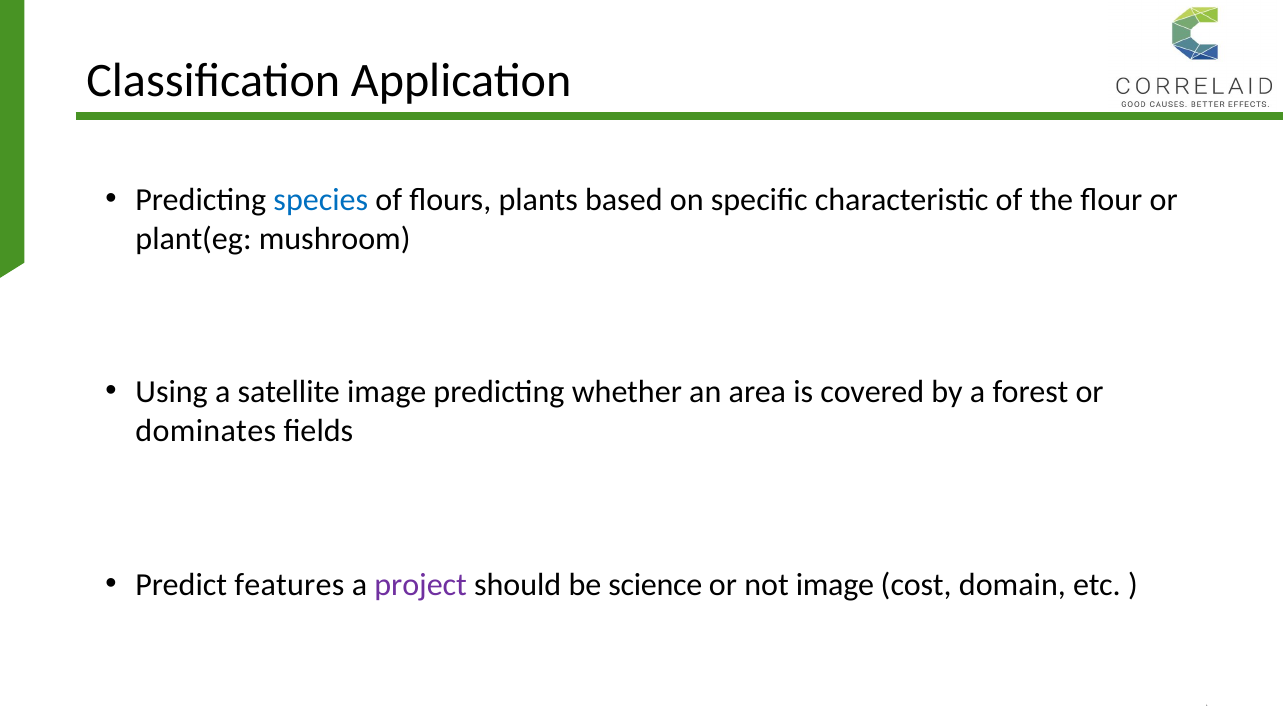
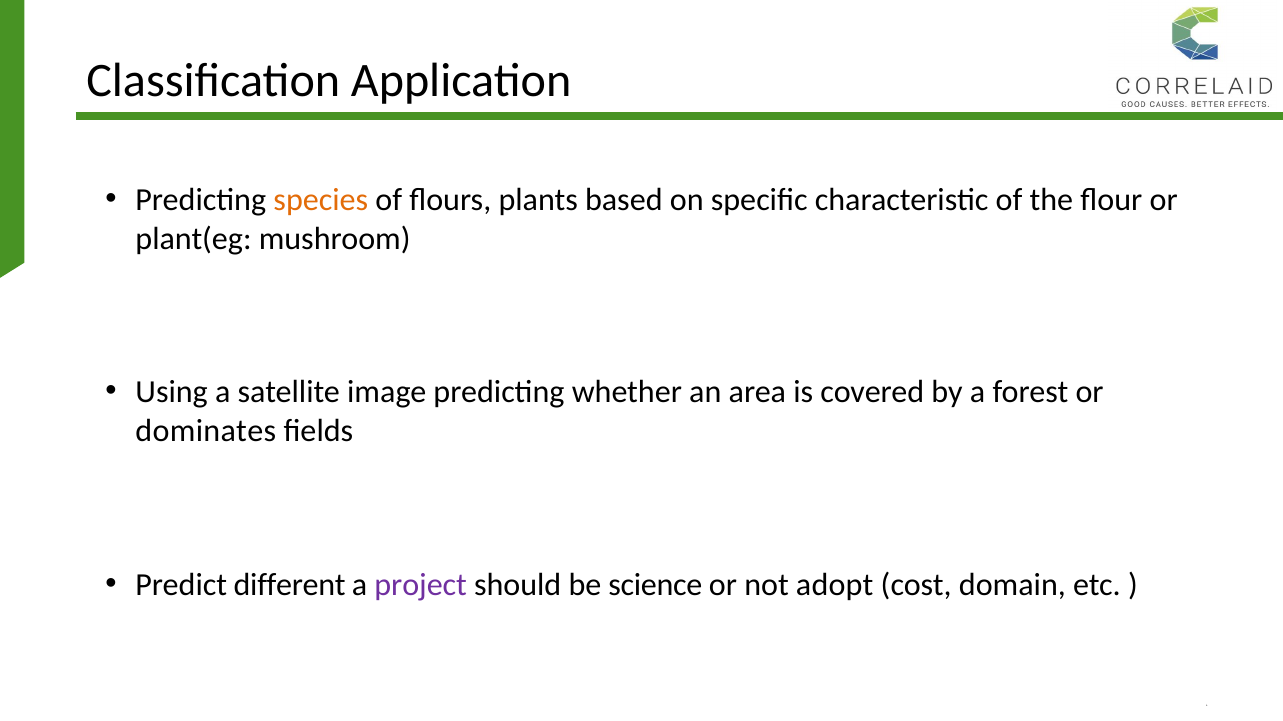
species colour: blue -> orange
features: features -> different
not image: image -> adopt
